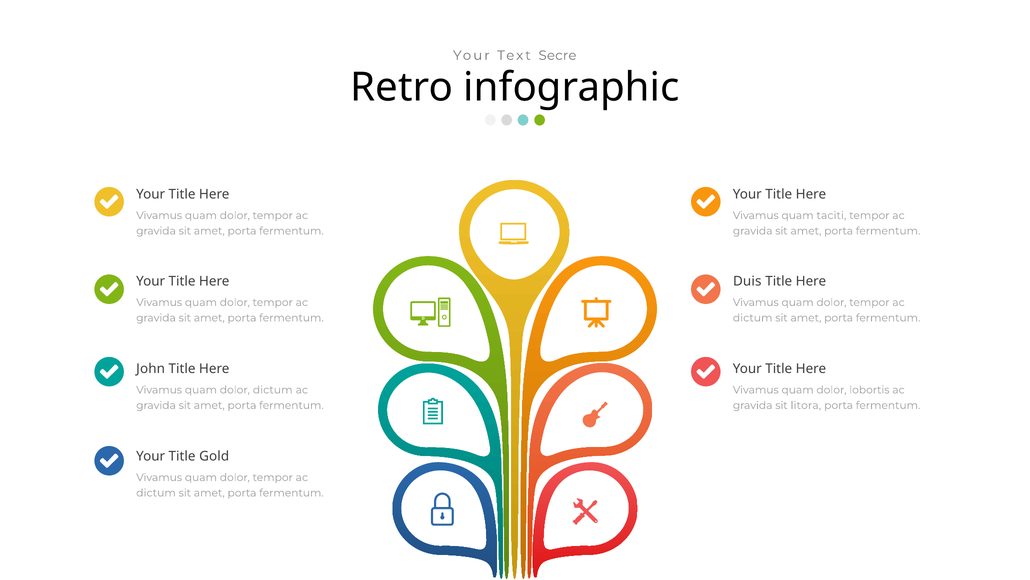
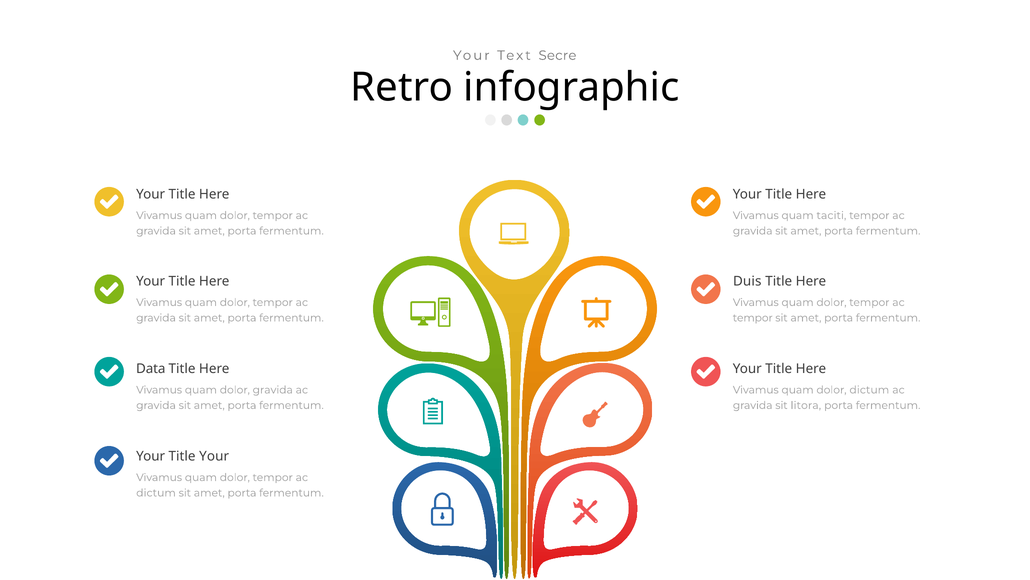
dictum at (753, 318): dictum -> tempor
John: John -> Data
dolor dictum: dictum -> gravida
dolor lobortis: lobortis -> dictum
Title Gold: Gold -> Your
